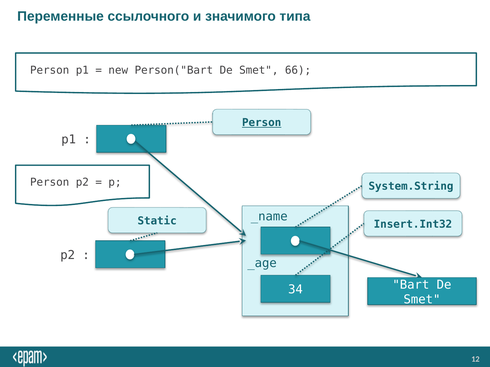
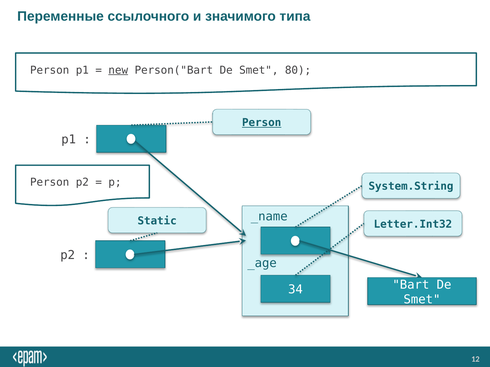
new underline: none -> present
66: 66 -> 80
Insert.Int32: Insert.Int32 -> Letter.Int32
